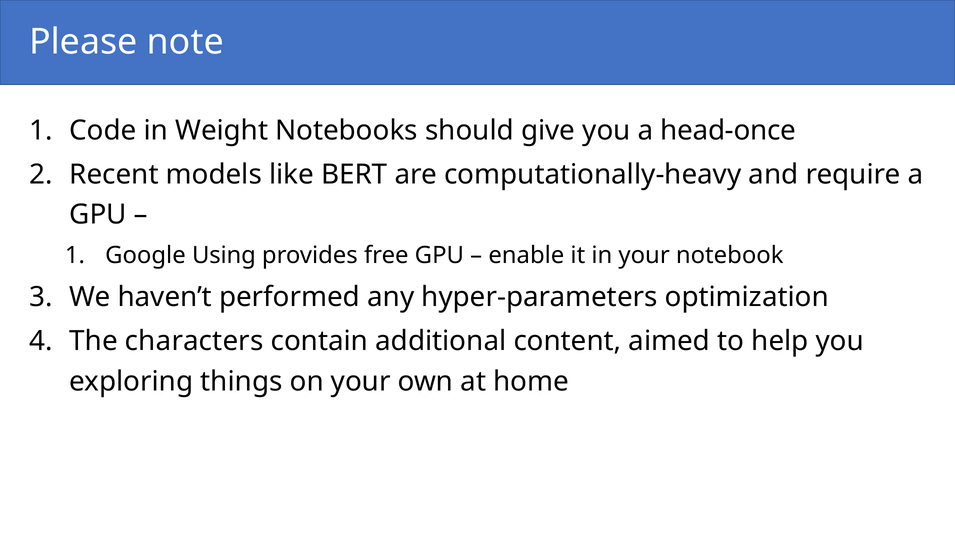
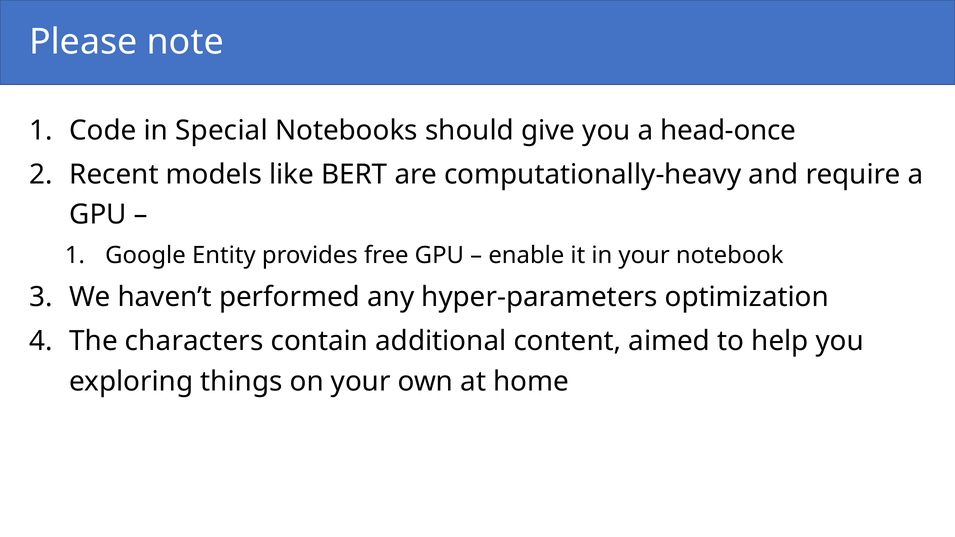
Weight: Weight -> Special
Using: Using -> Entity
